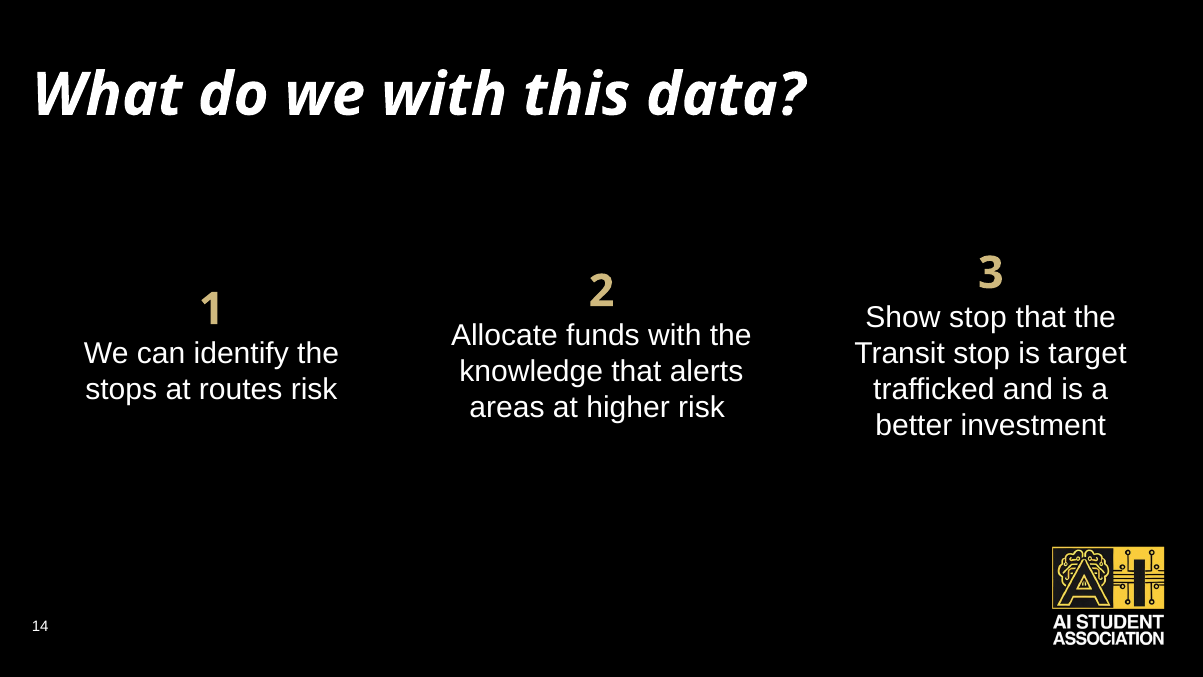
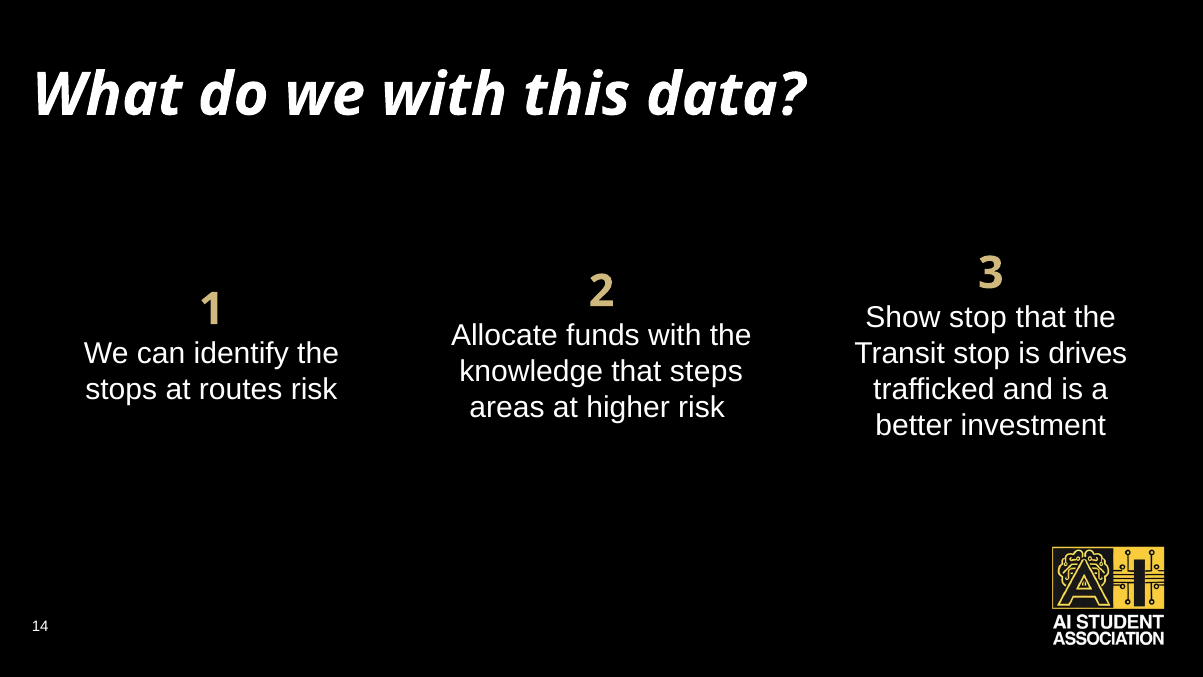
target: target -> drives
alerts: alerts -> steps
